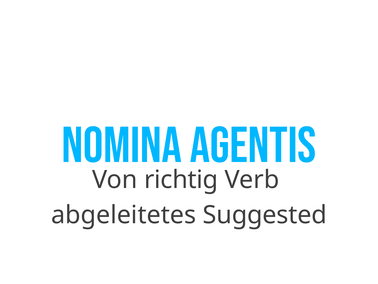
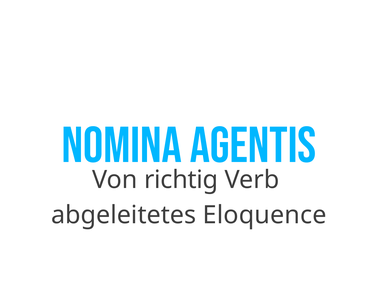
Suggested: Suggested -> Eloquence
